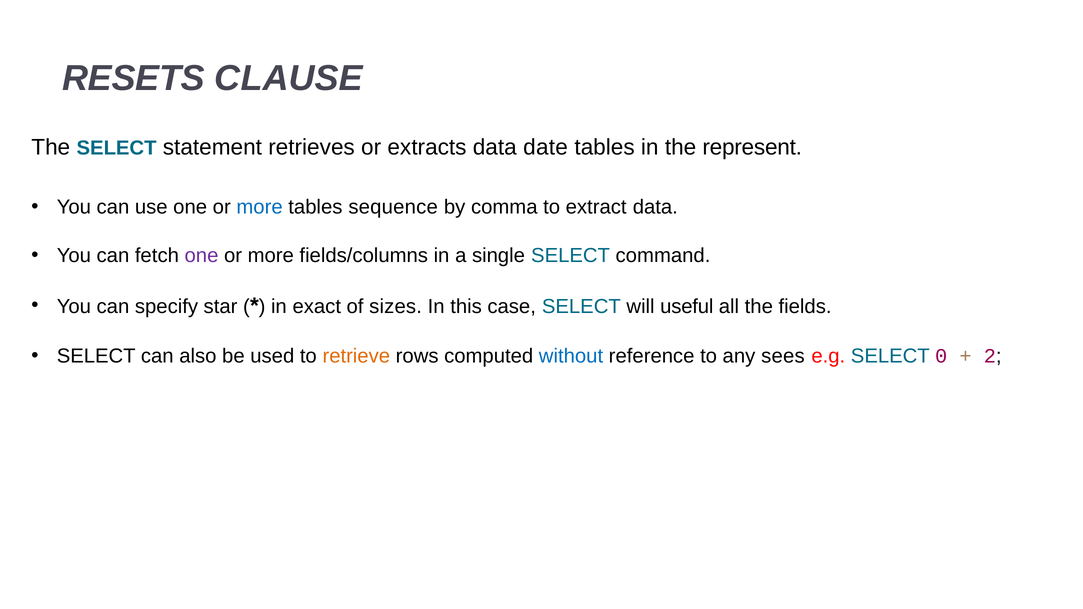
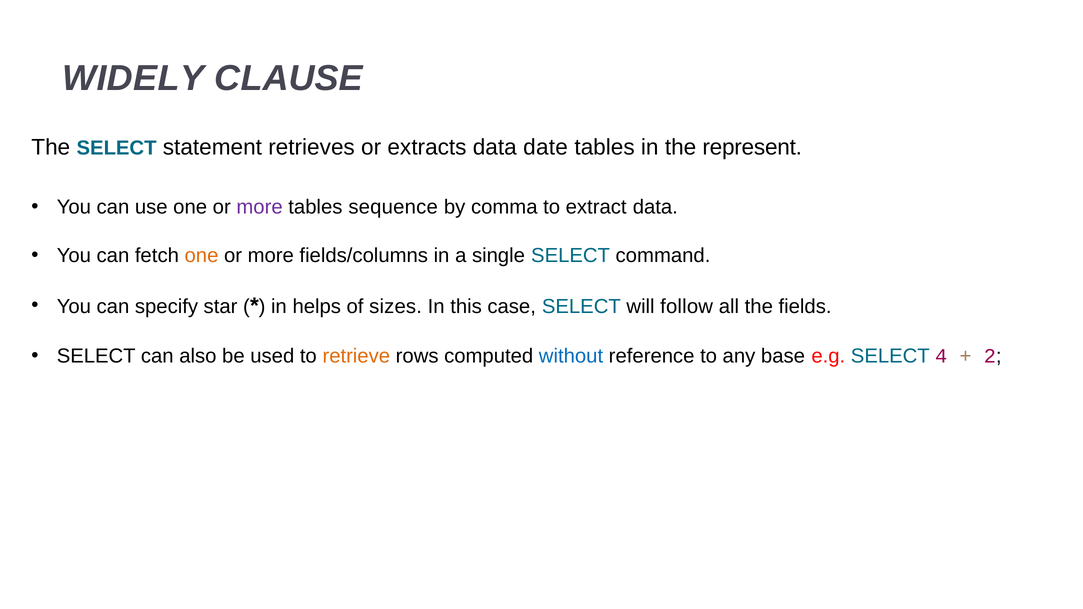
RESETS: RESETS -> WIDELY
more at (260, 207) colour: blue -> purple
one at (201, 256) colour: purple -> orange
exact: exact -> helps
useful: useful -> follow
sees: sees -> base
0: 0 -> 4
